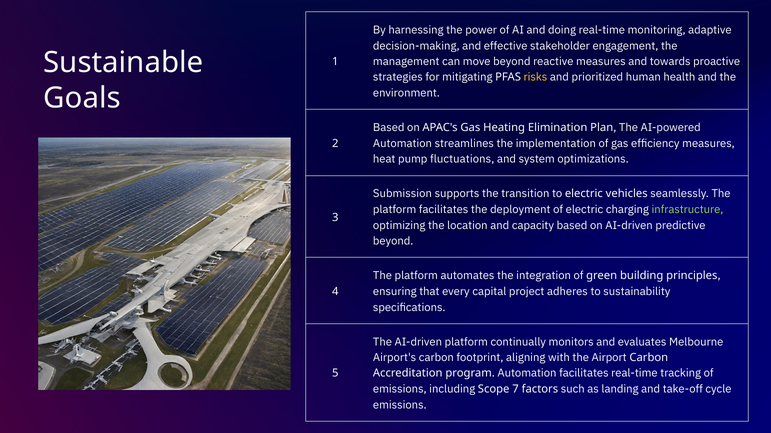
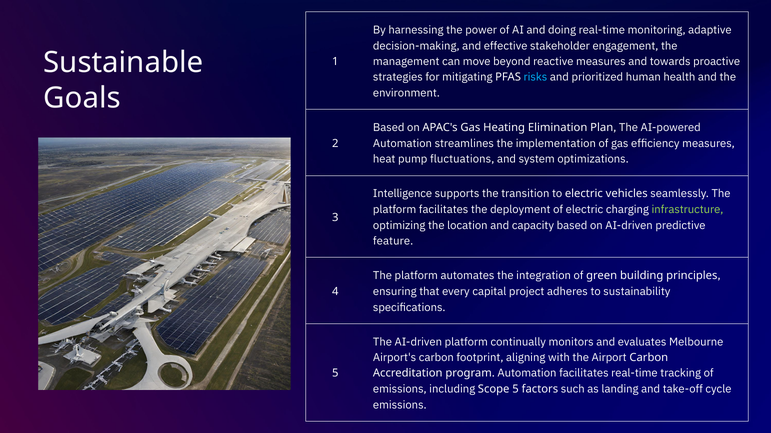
risks colour: yellow -> light blue
Submission: Submission -> Intelligence
beyond at (393, 242): beyond -> feature
Scope 7: 7 -> 5
